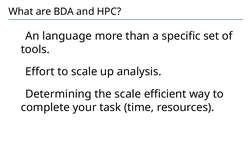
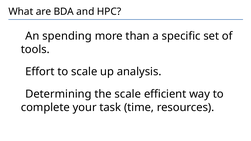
language: language -> spending
